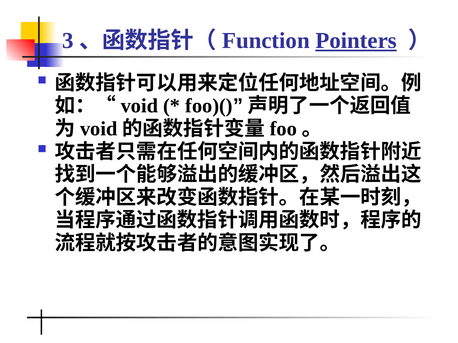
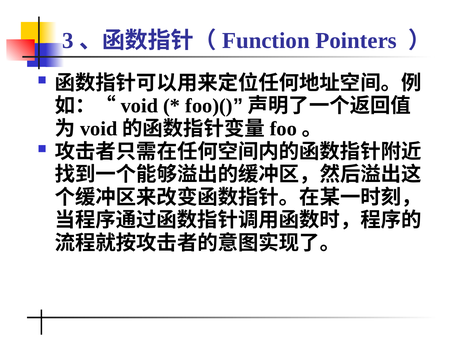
Pointers underline: present -> none
